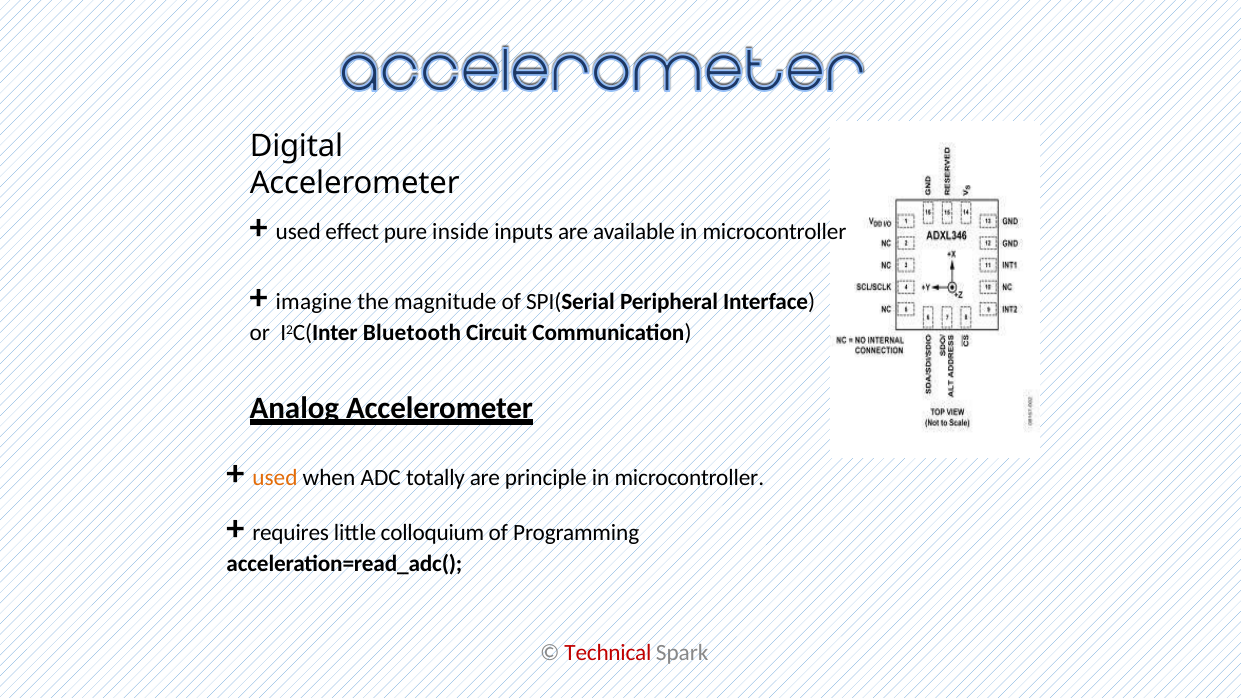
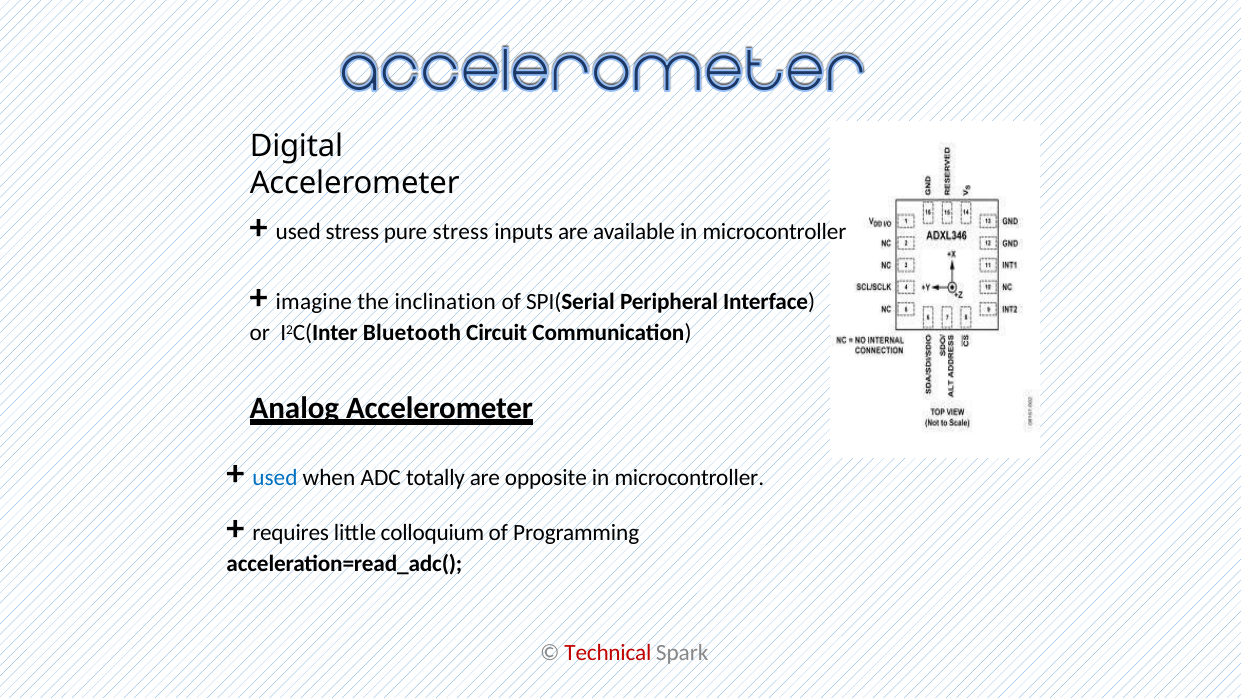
used effect: effect -> stress
pure inside: inside -> stress
magnitude: magnitude -> inclination
used at (275, 478) colour: orange -> blue
principle: principle -> opposite
